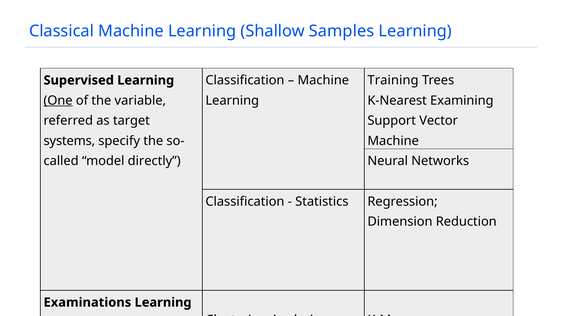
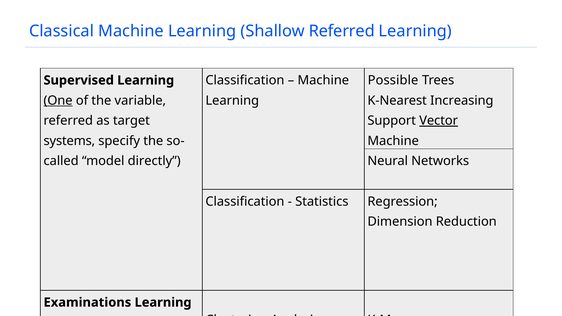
Shallow Samples: Samples -> Referred
Training: Training -> Possible
Examining: Examining -> Increasing
Vector underline: none -> present
